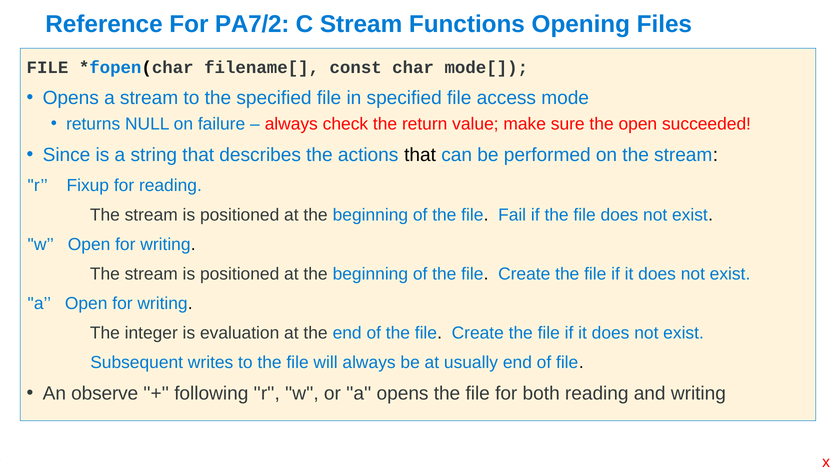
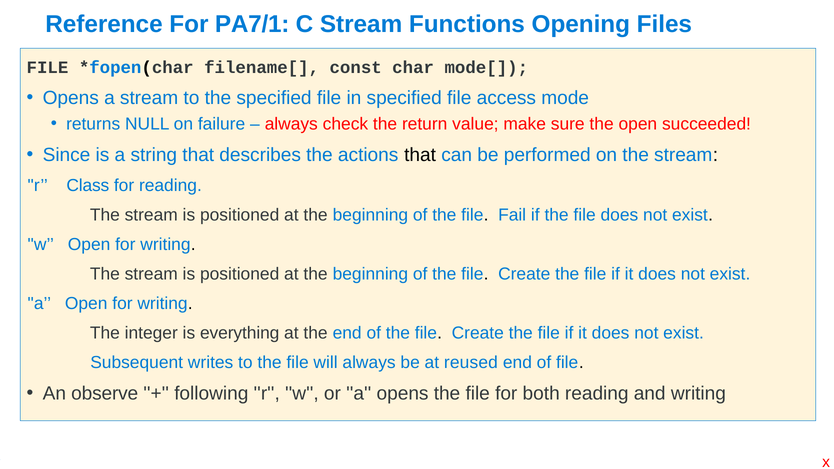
PA7/2: PA7/2 -> PA7/1
Fixup: Fixup -> Class
evaluation: evaluation -> everything
usually: usually -> reused
